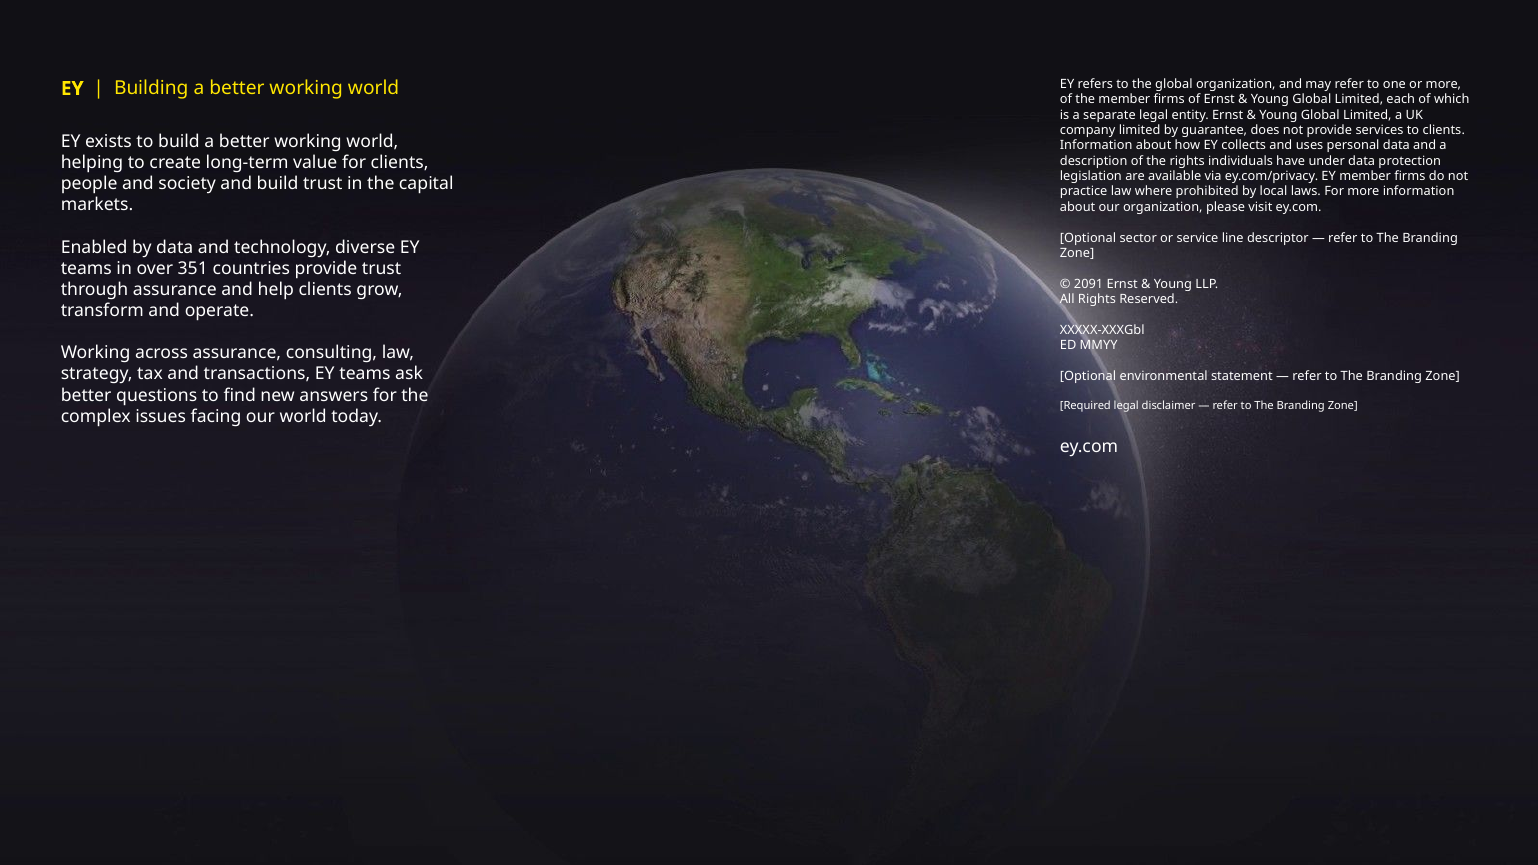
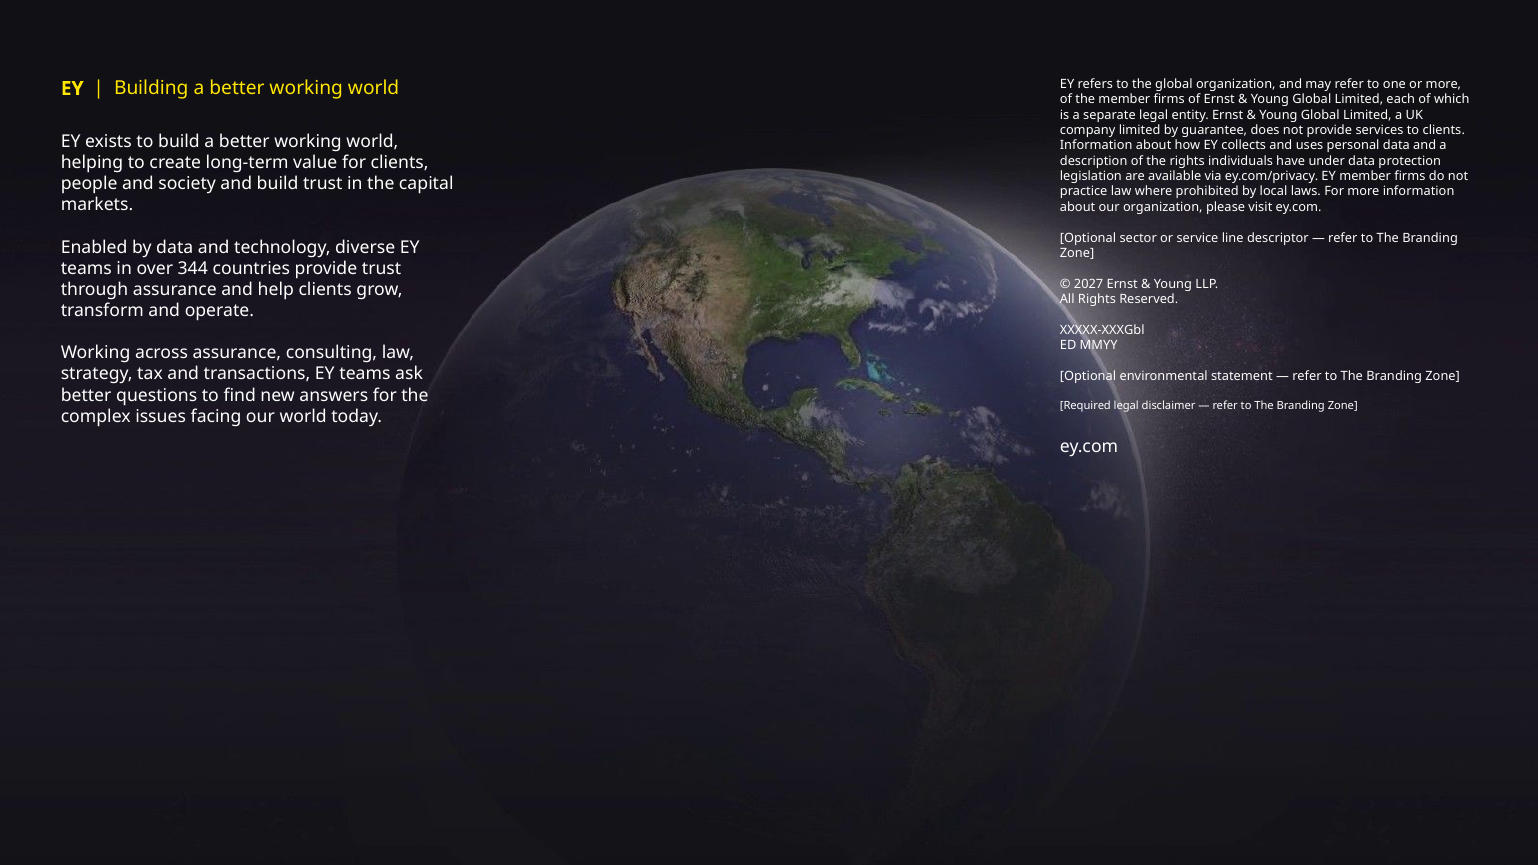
351: 351 -> 344
2091: 2091 -> 2027
